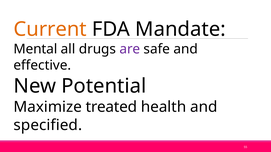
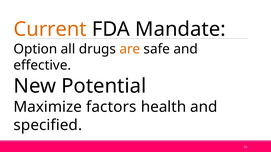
Mental: Mental -> Option
are colour: purple -> orange
treated: treated -> factors
